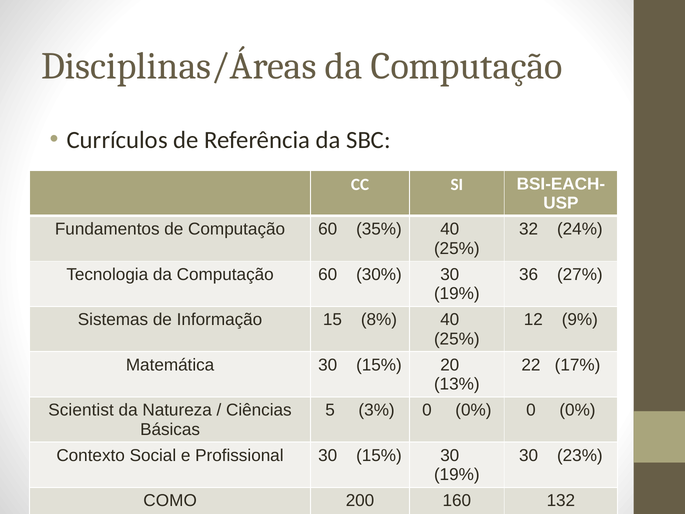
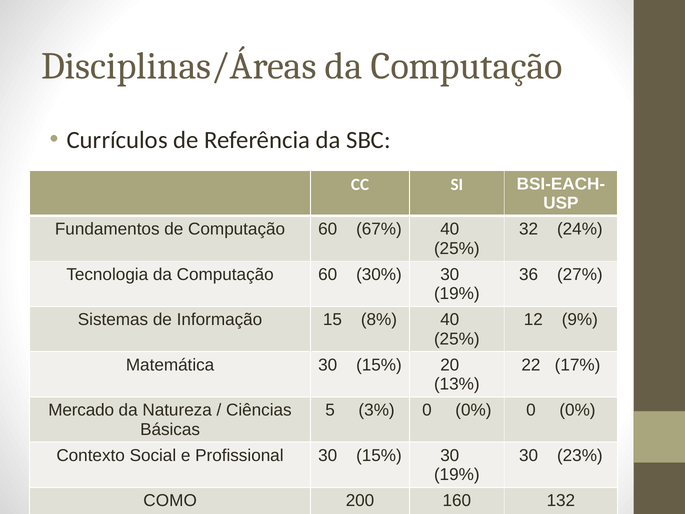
35%: 35% -> 67%
Scientist: Scientist -> Mercado
